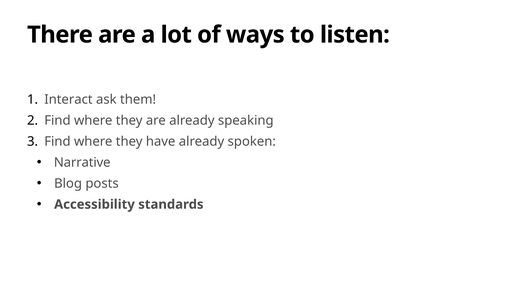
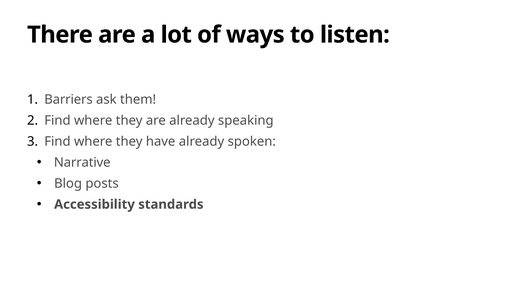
Interact: Interact -> Barriers
